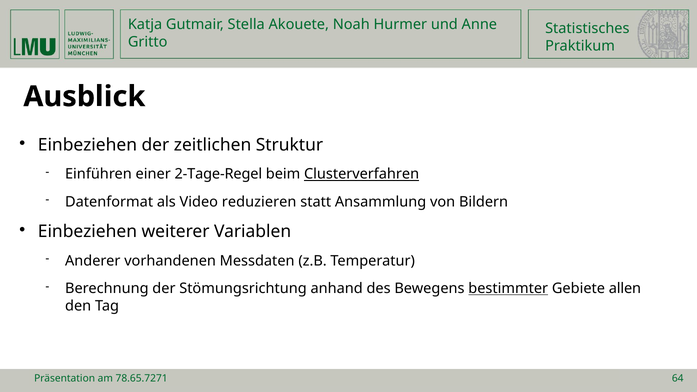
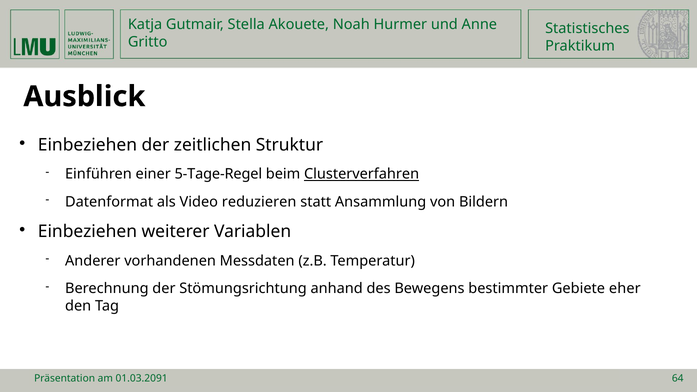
2-Tage-Regel: 2-Tage-Regel -> 5-Tage-Regel
bestimmter underline: present -> none
allen: allen -> eher
78.65.7271: 78.65.7271 -> 01.03.2091
